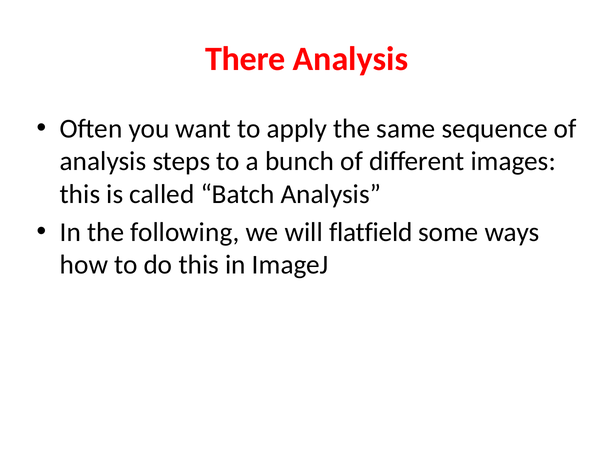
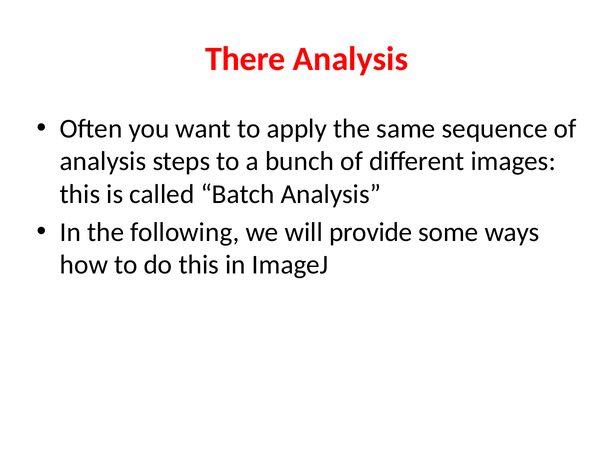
flatfield: flatfield -> provide
